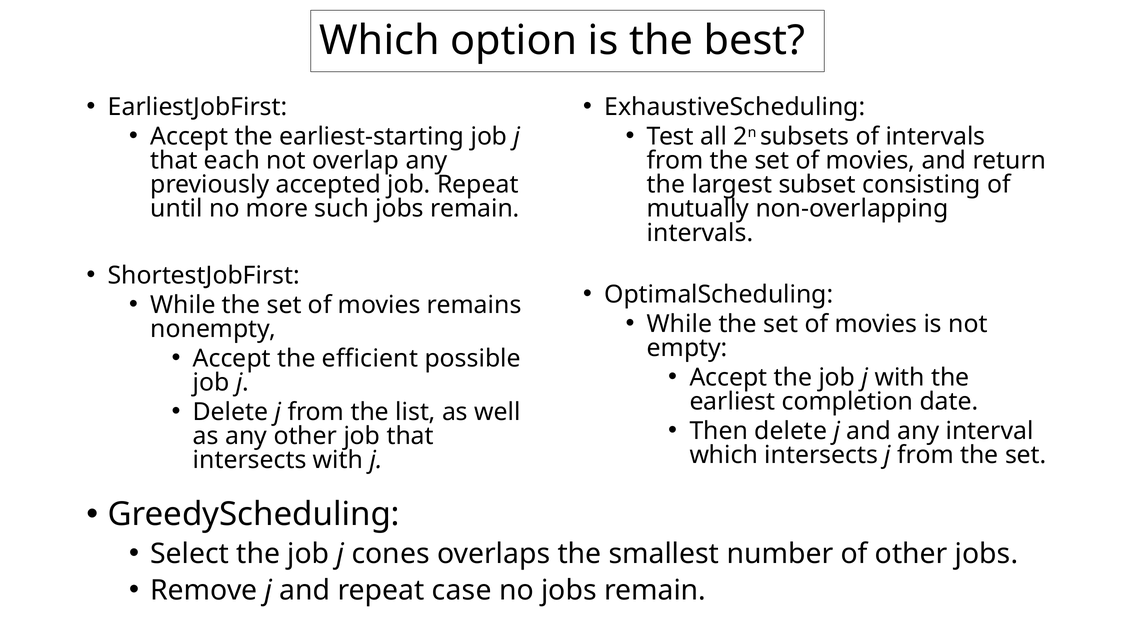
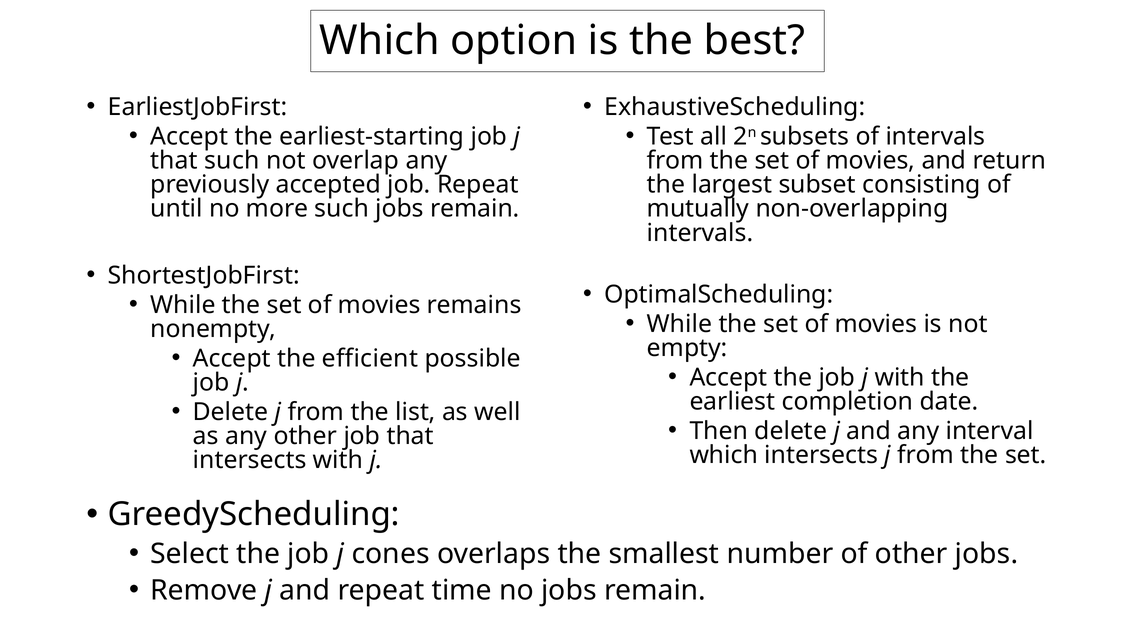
that each: each -> such
case: case -> time
